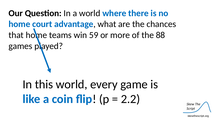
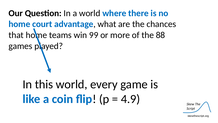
59: 59 -> 99
2.2: 2.2 -> 4.9
